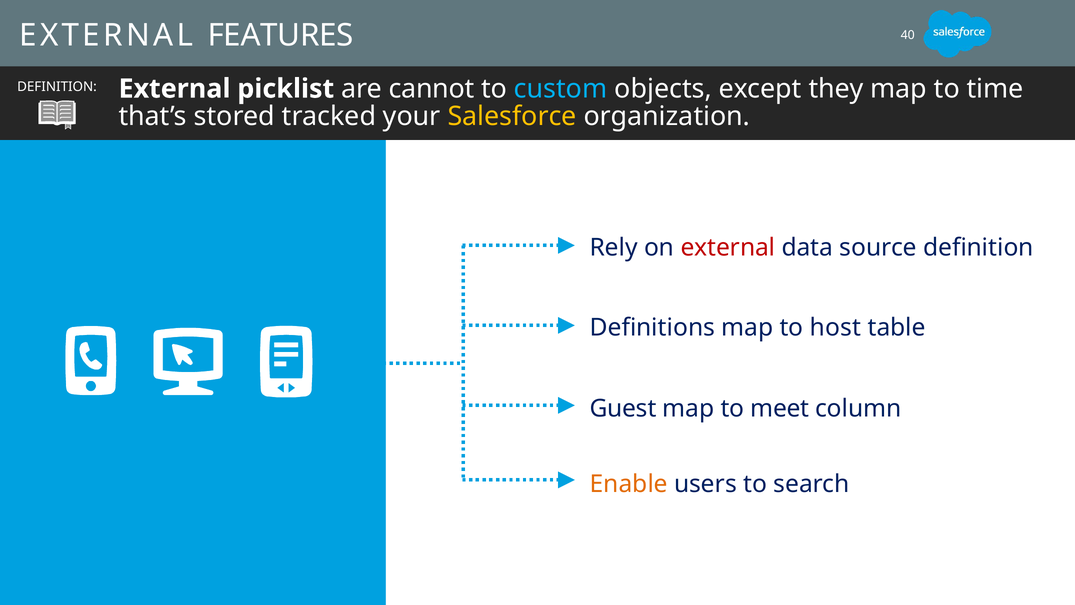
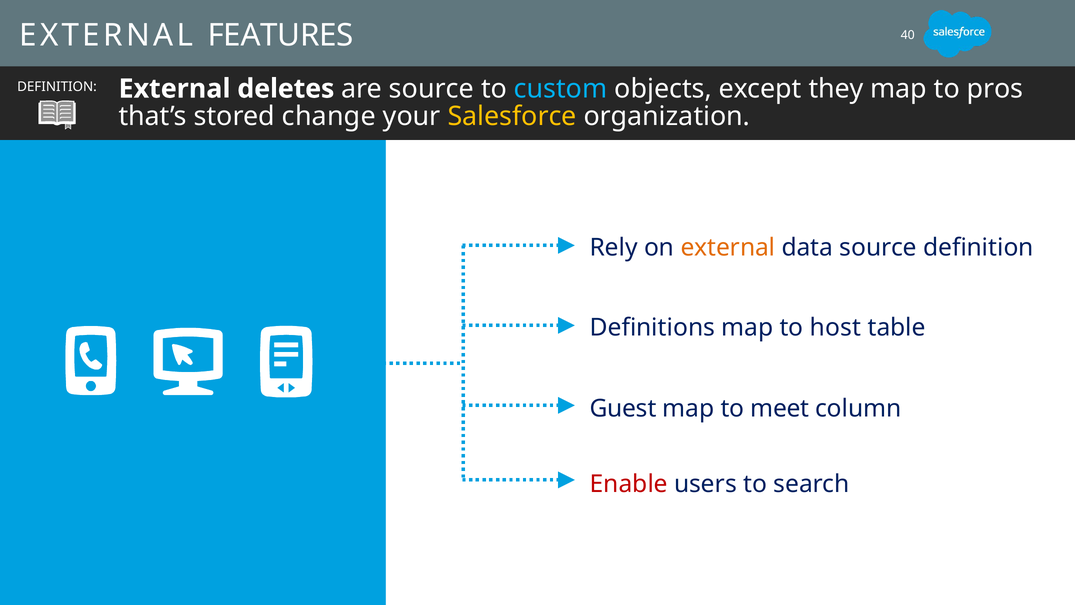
picklist: picklist -> deletes
are cannot: cannot -> source
time: time -> pros
tracked: tracked -> change
external at (728, 248) colour: red -> orange
Enable colour: orange -> red
